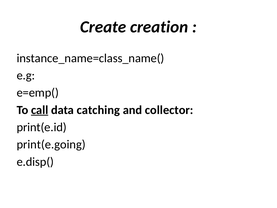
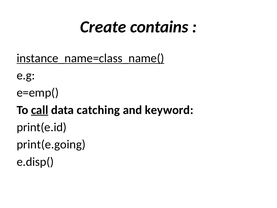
creation: creation -> contains
instance_name=class_name( underline: none -> present
collector: collector -> keyword
